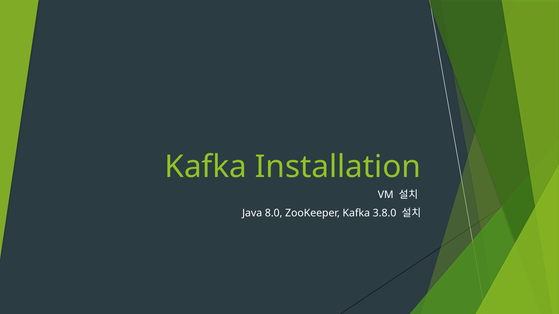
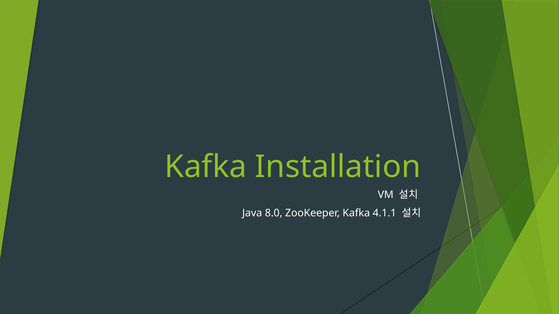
3.8.0: 3.8.0 -> 4.1.1
